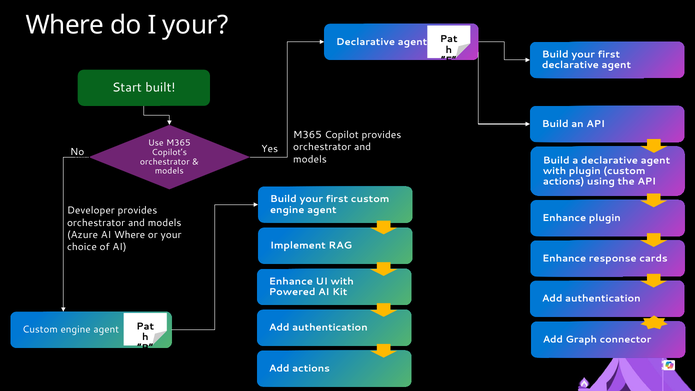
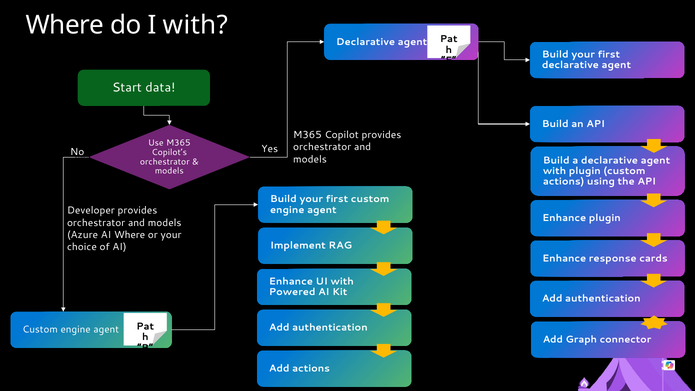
I your: your -> with
built: built -> data
